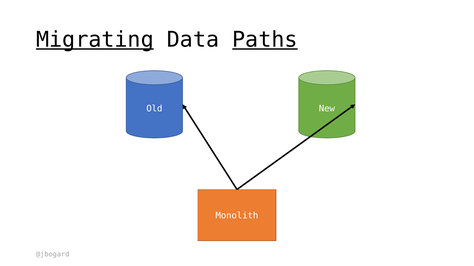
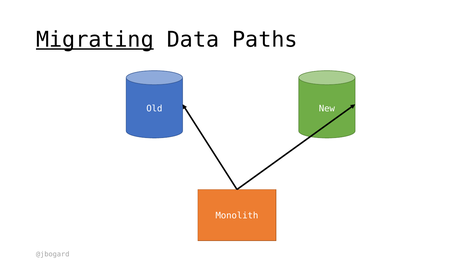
Paths underline: present -> none
